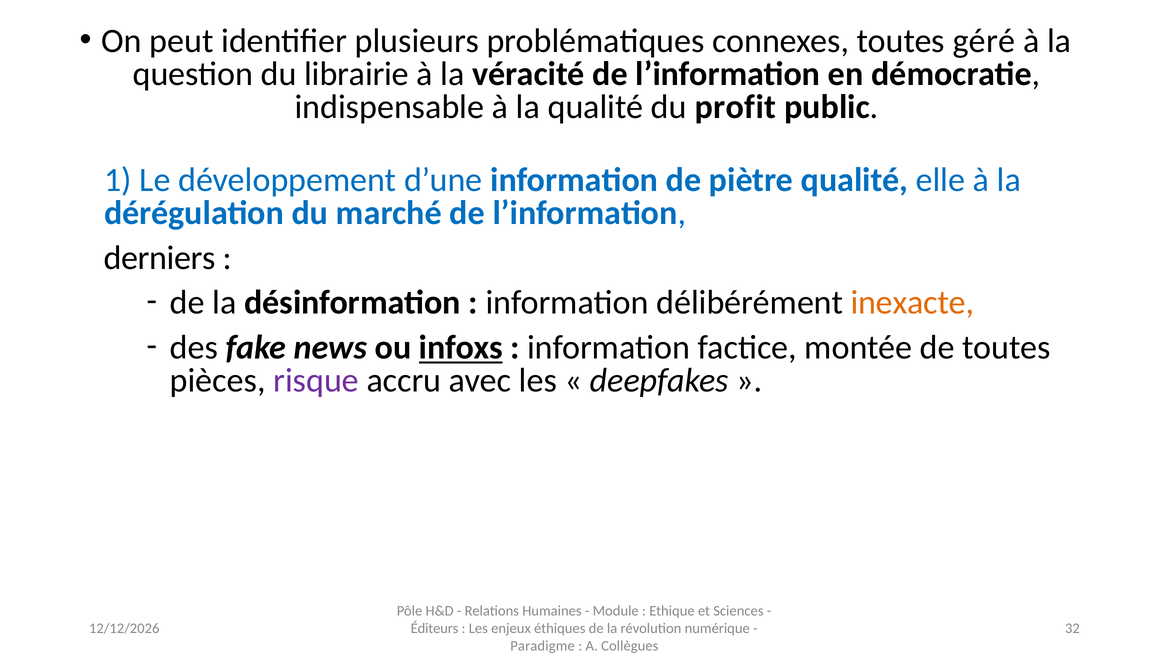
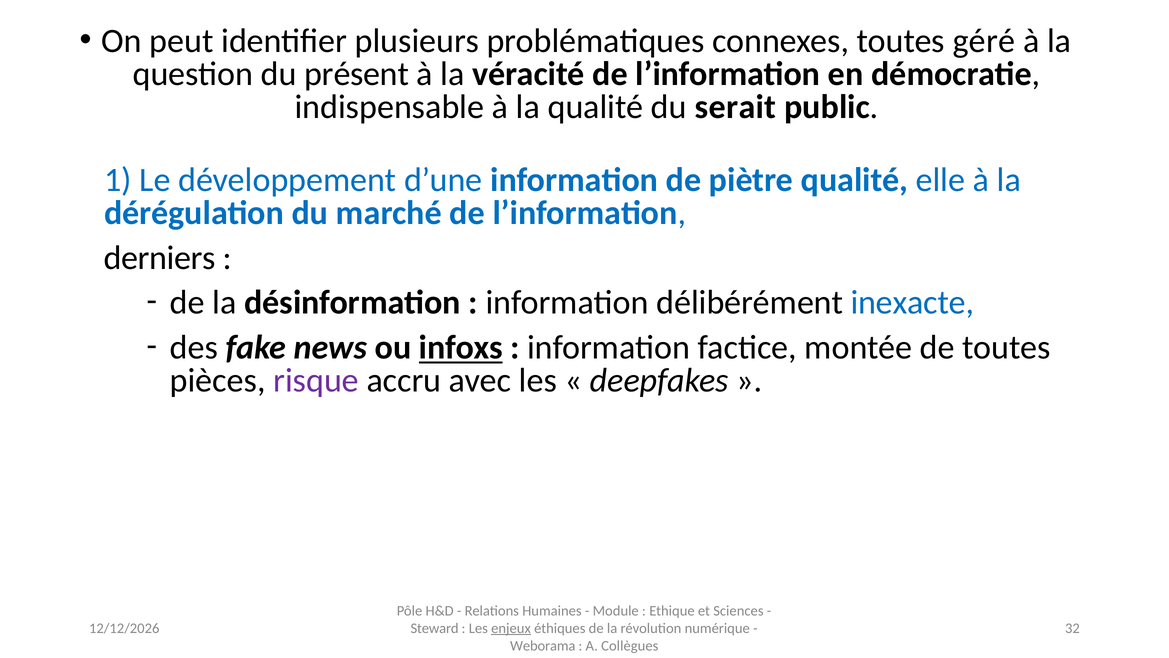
librairie: librairie -> présent
profit: profit -> serait
inexacte colour: orange -> blue
Éditeurs: Éditeurs -> Steward
enjeux underline: none -> present
Paradigme: Paradigme -> Weborama
